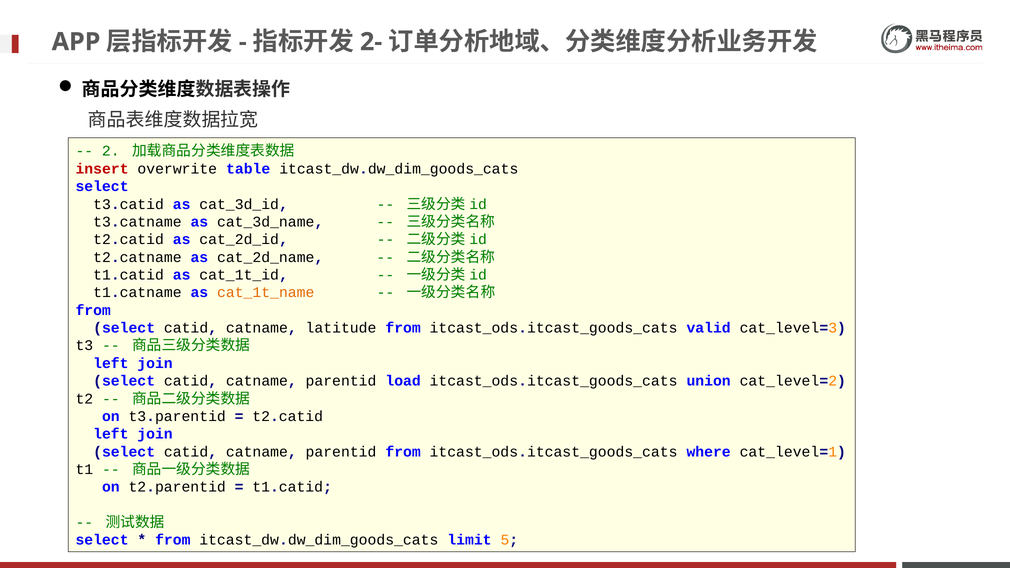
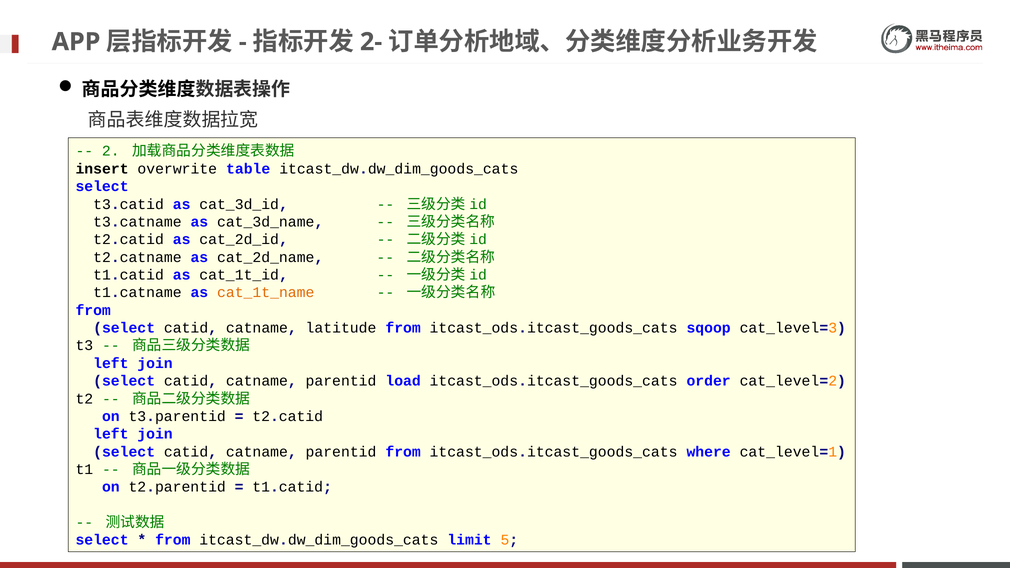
insert colour: red -> black
valid: valid -> sqoop
union: union -> order
